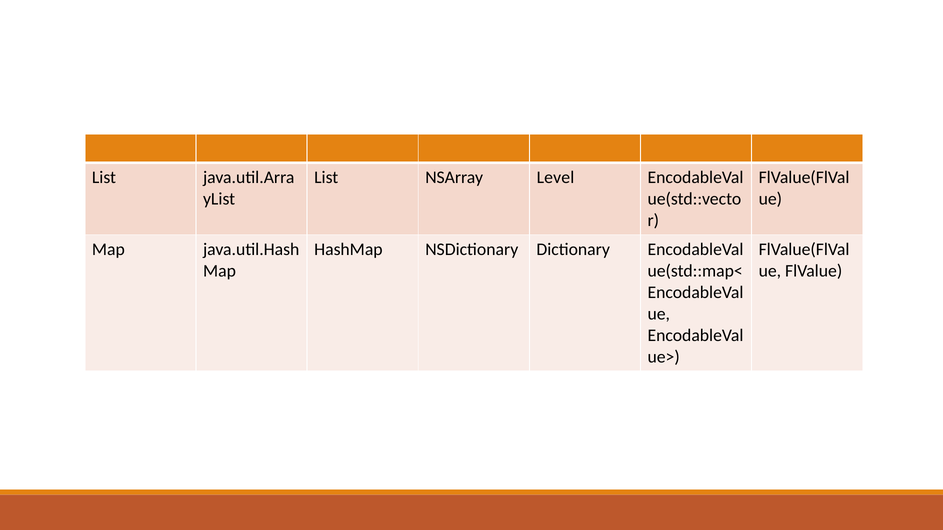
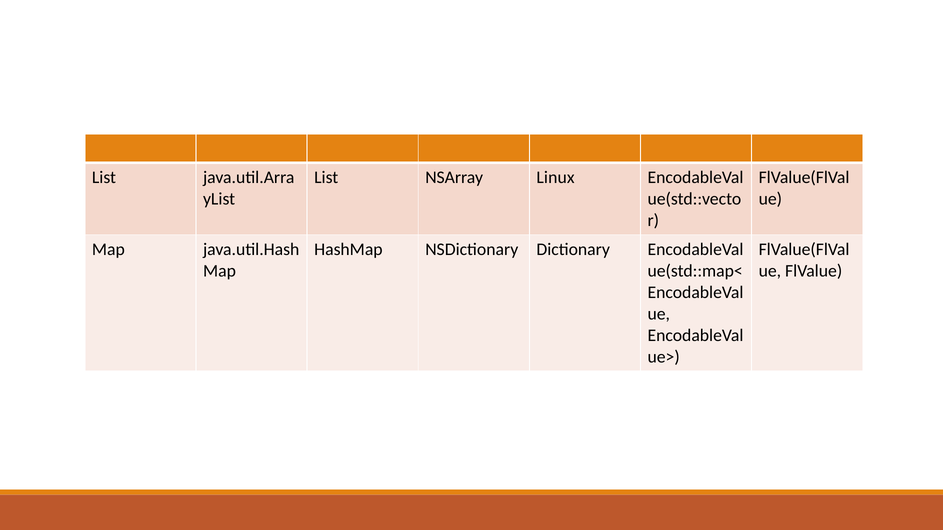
Level: Level -> Linux
